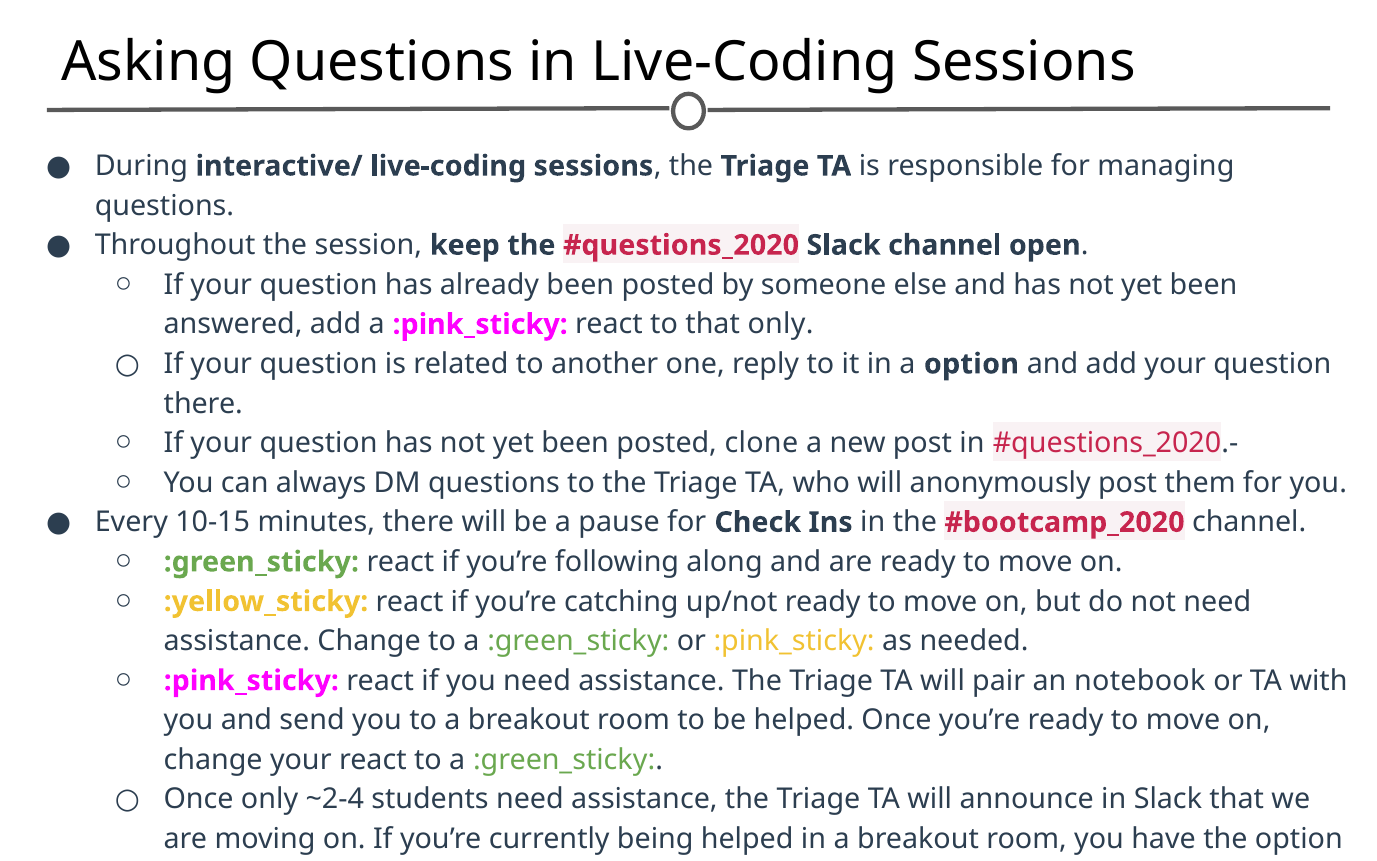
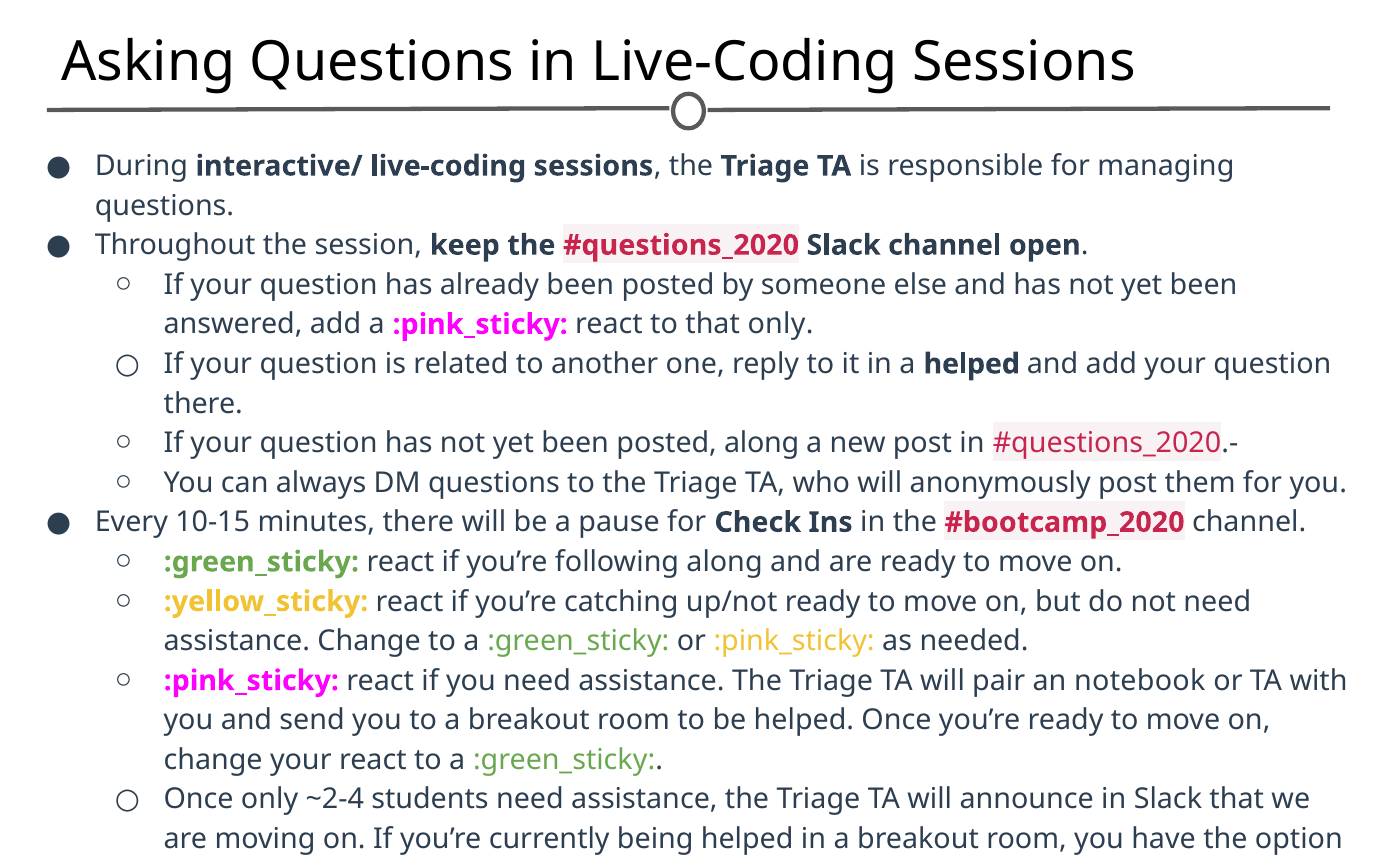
a option: option -> helped
posted clone: clone -> along
